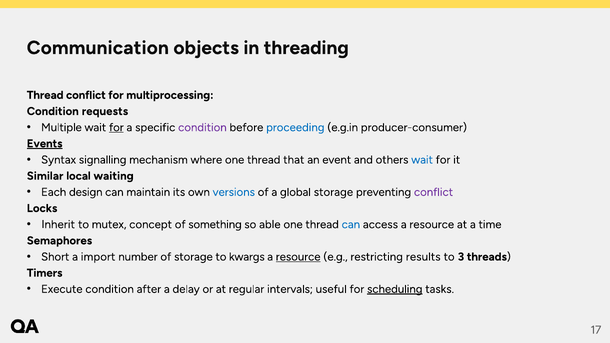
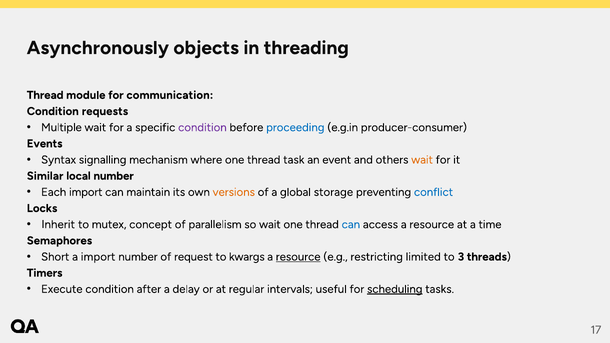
Communication: Communication -> Asynchronously
Thread conflict: conflict -> module
multiprocessing: multiprocessing -> communication
for at (116, 127) underline: present -> none
Events underline: present -> none
that: that -> task
wait at (422, 160) colour: blue -> orange
local waiting: waiting -> number
Each design: design -> import
versions colour: blue -> orange
conflict at (434, 192) colour: purple -> blue
something: something -> parallelism
so able: able -> wait
of storage: storage -> request
results: results -> limited
